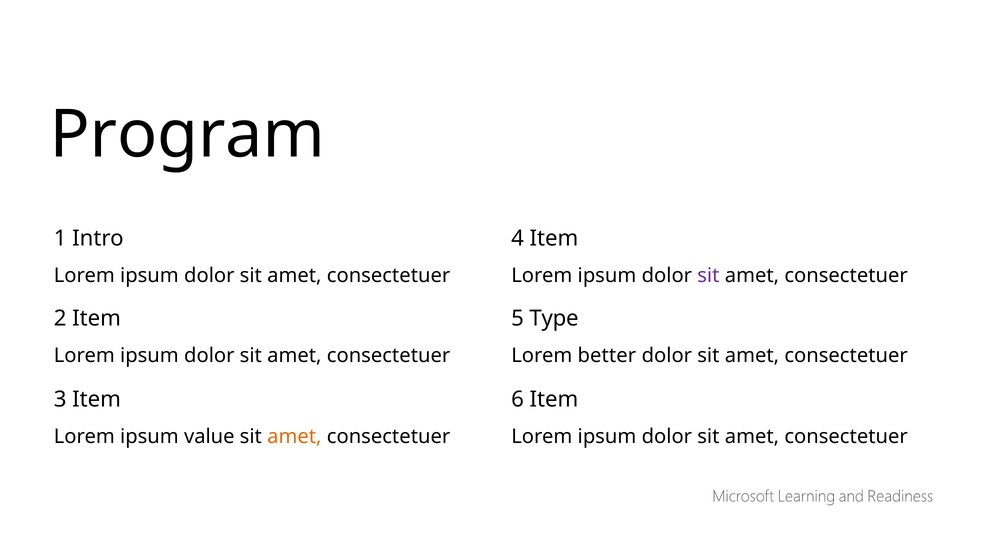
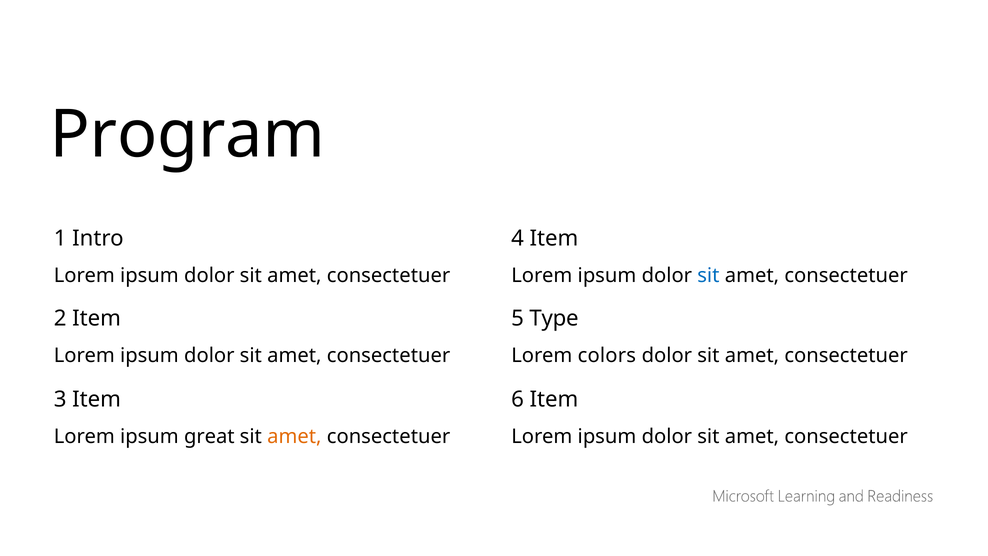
sit at (708, 276) colour: purple -> blue
better: better -> colors
value: value -> great
